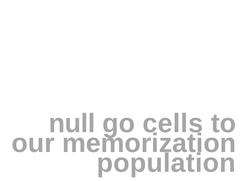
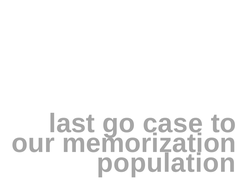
null: null -> last
cells: cells -> case
